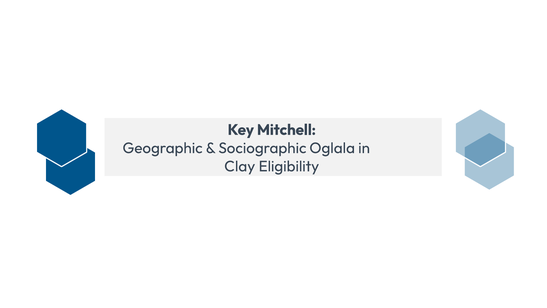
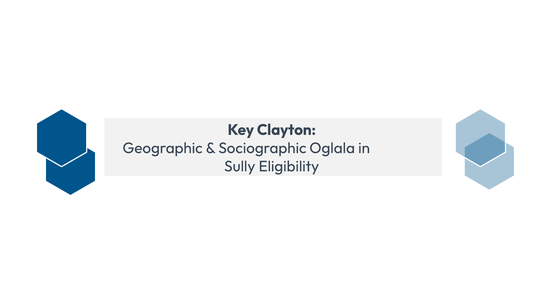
Mitchell: Mitchell -> Clayton
Clay: Clay -> Sully
